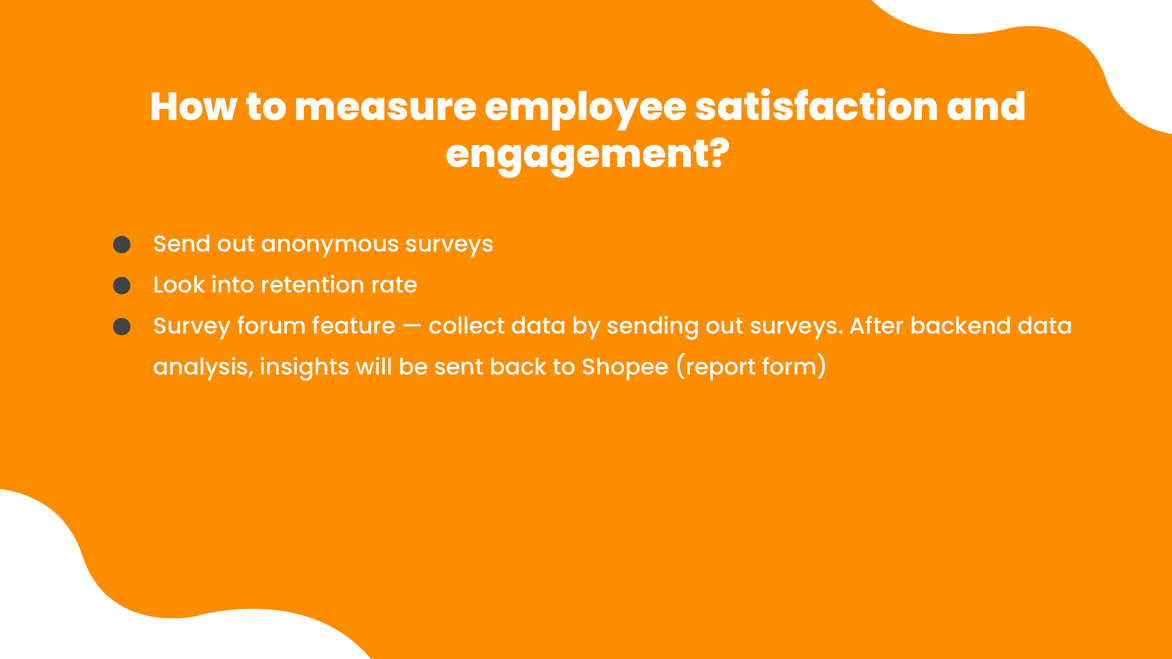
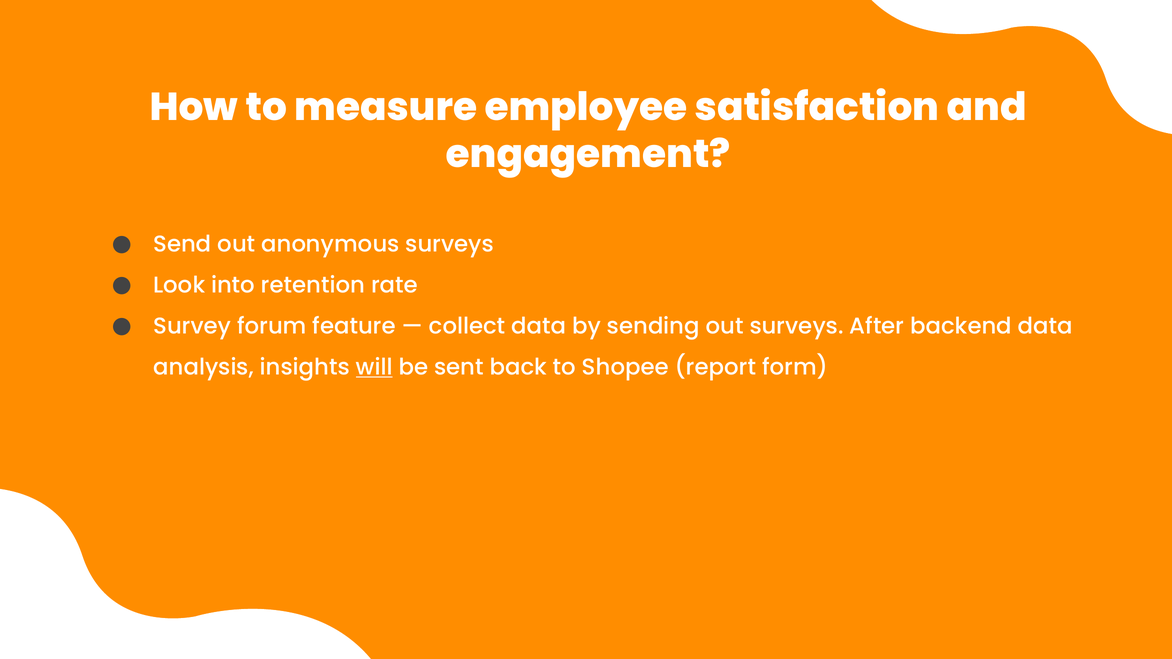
will underline: none -> present
